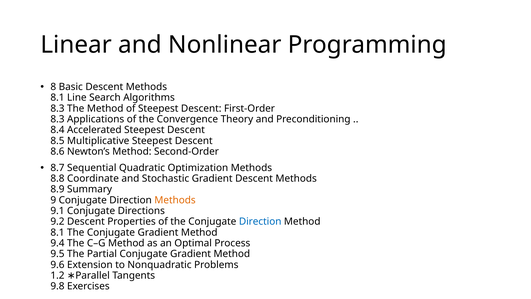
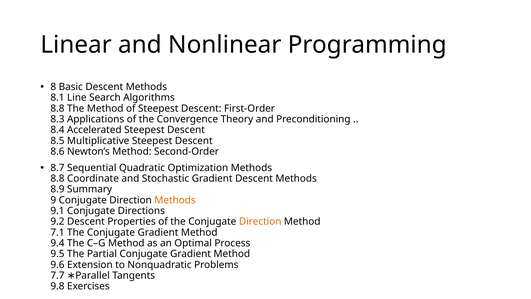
8.3 at (57, 108): 8.3 -> 8.8
Direction at (260, 221) colour: blue -> orange
8.1 at (57, 232): 8.1 -> 7.1
1.2: 1.2 -> 7.7
